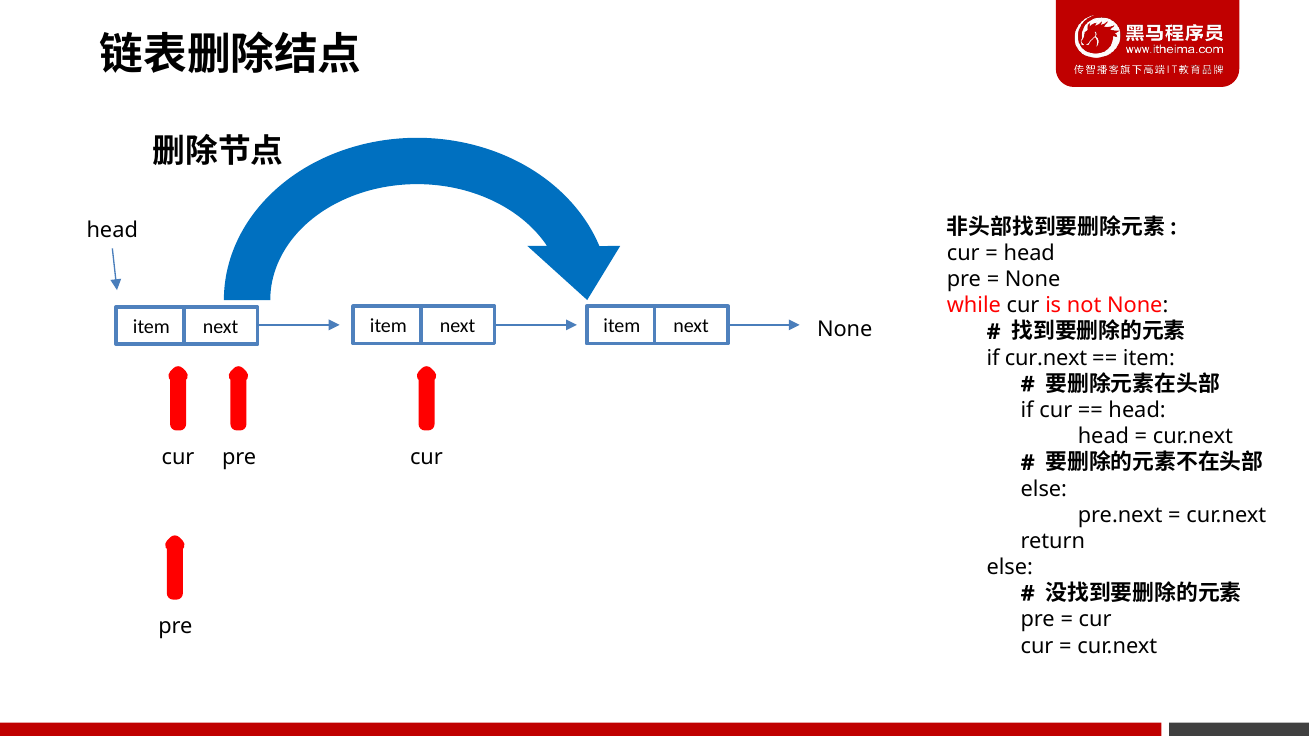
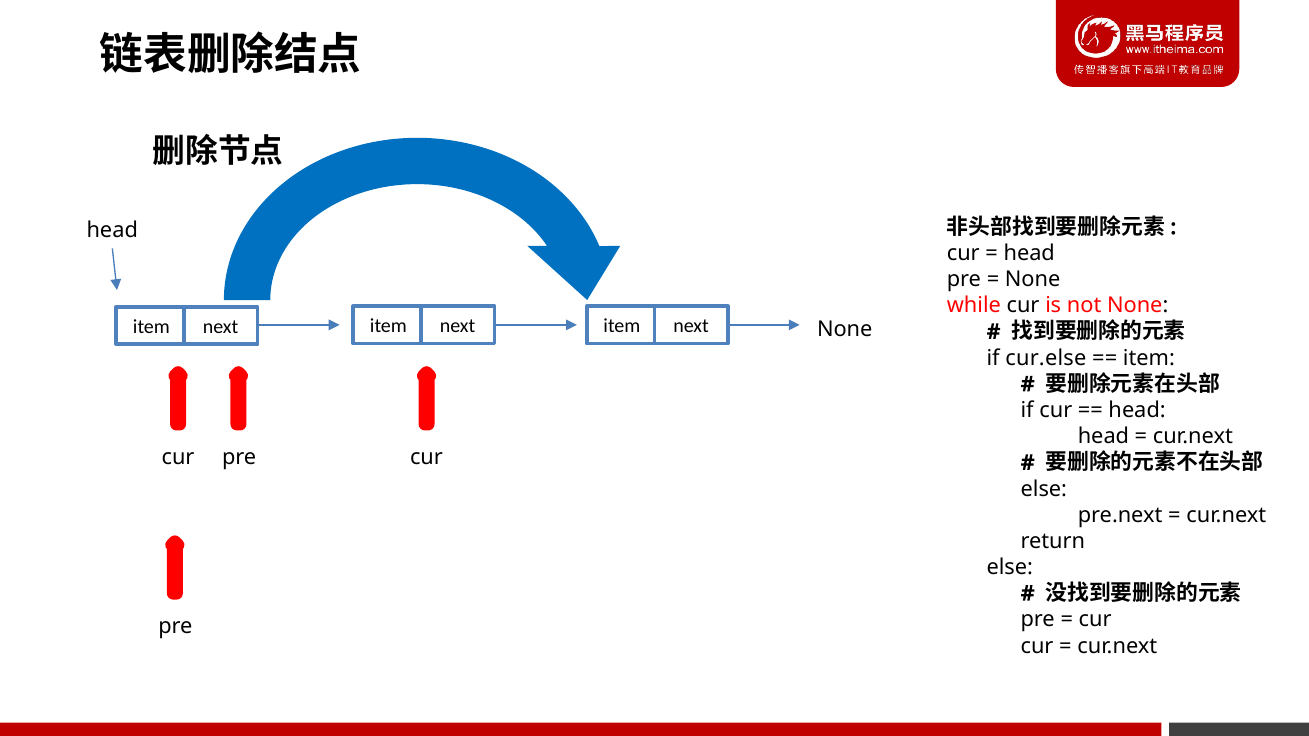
if cur.next: cur.next -> cur.else
